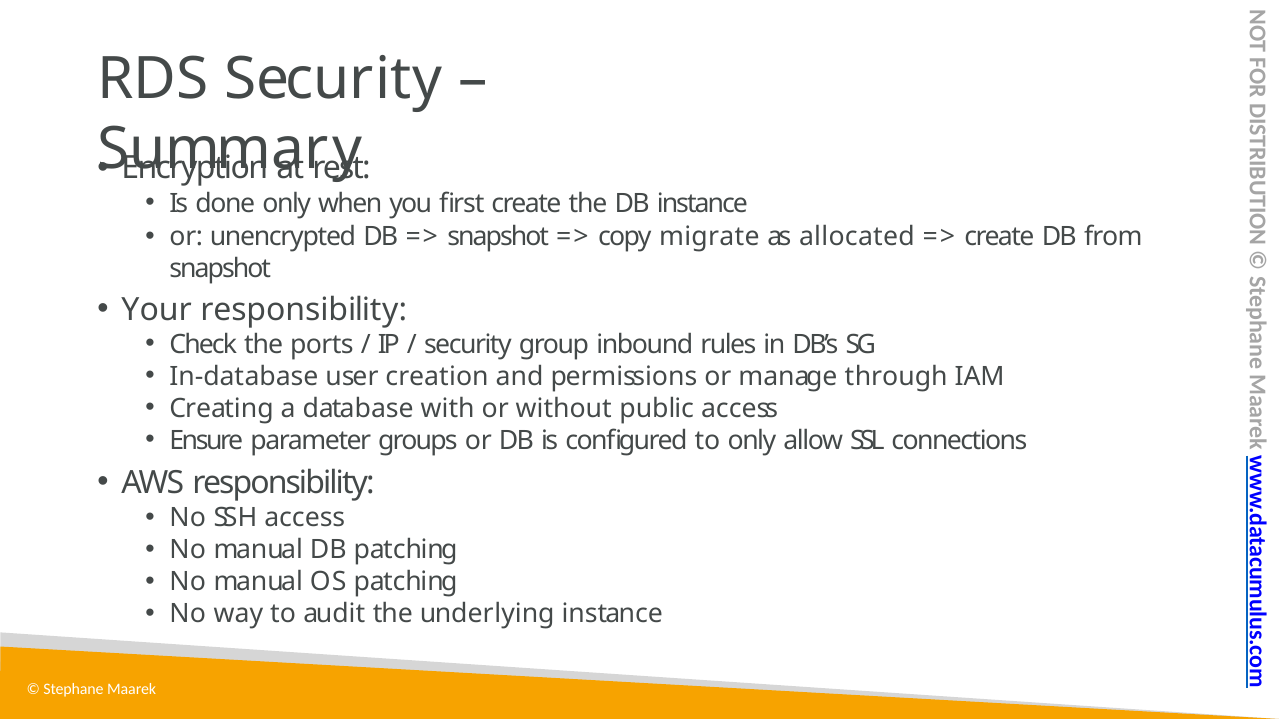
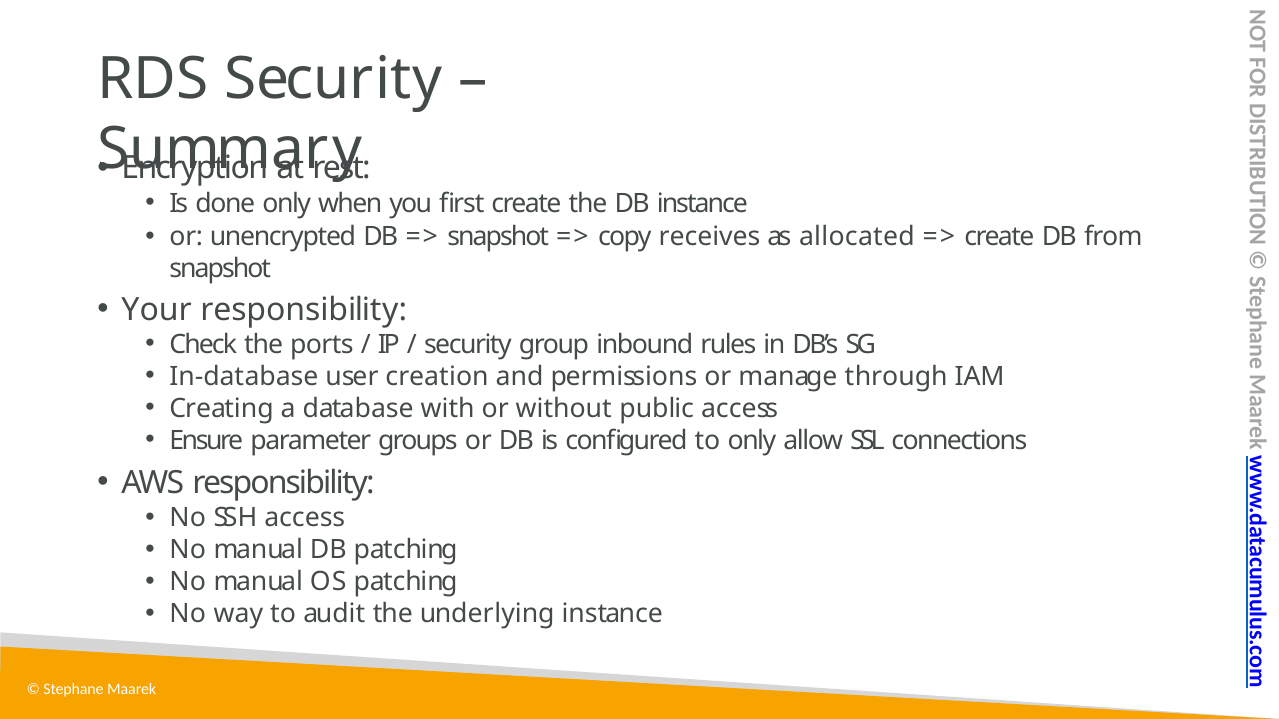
migrate: migrate -> receives
